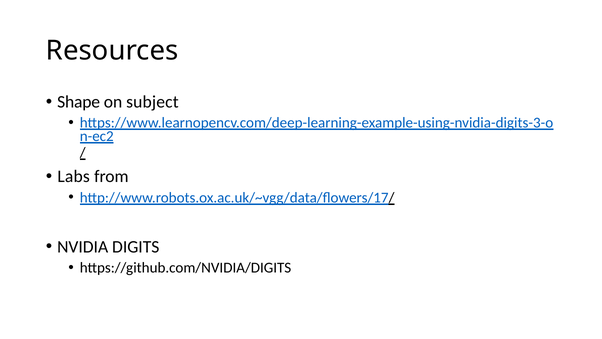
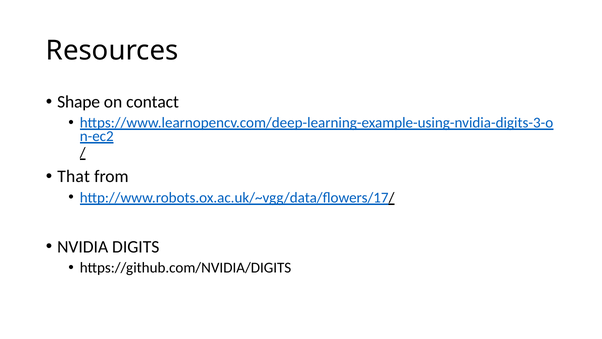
subject: subject -> contact
Labs: Labs -> That
